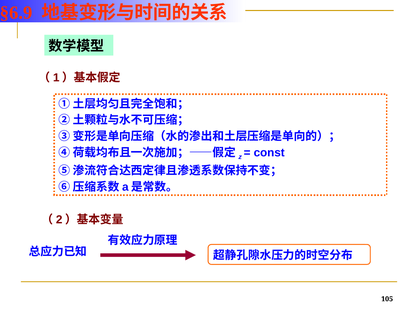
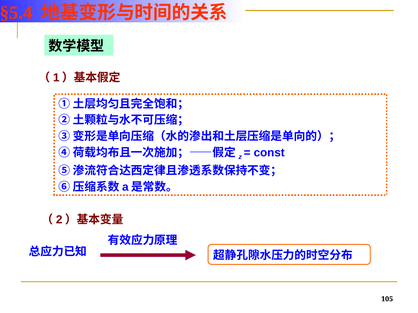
§6.9: §6.9 -> §5.4
